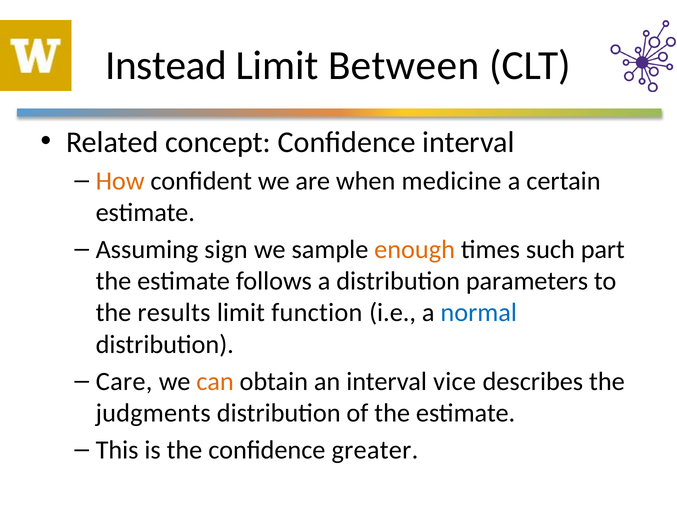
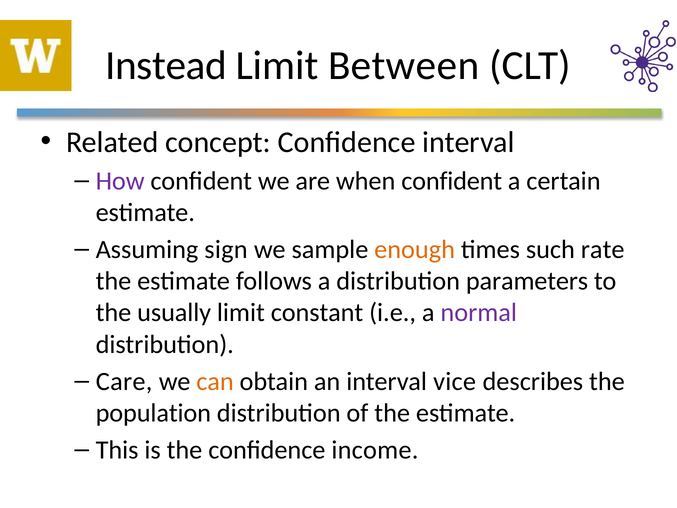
How colour: orange -> purple
when medicine: medicine -> confident
part: part -> rate
results: results -> usually
function: function -> constant
normal colour: blue -> purple
judgments: judgments -> population
greater: greater -> income
